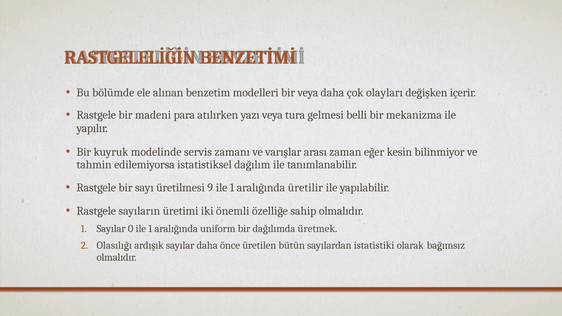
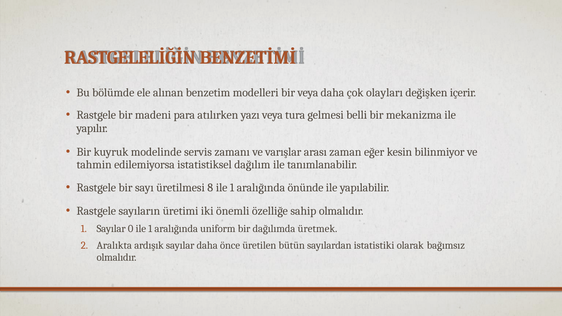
9: 9 -> 8
üretilir: üretilir -> önünde
Olasılığı: Olasılığı -> Aralıkta
